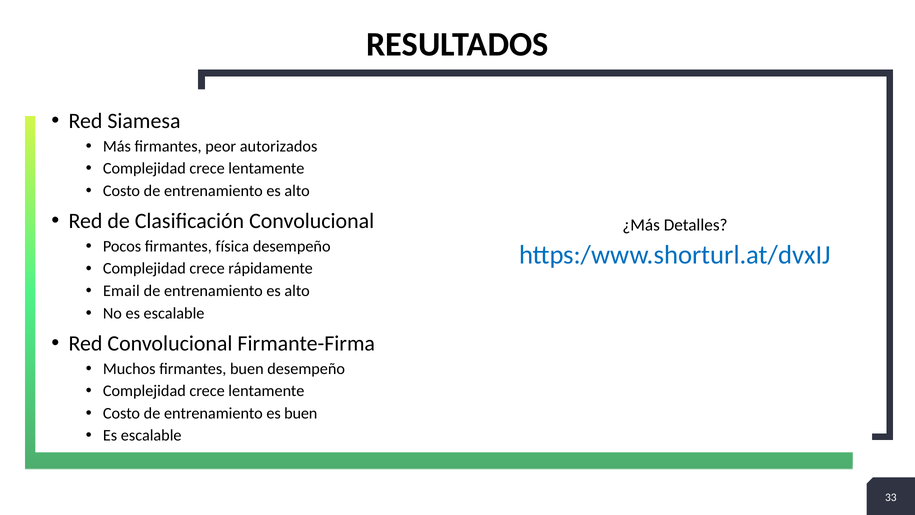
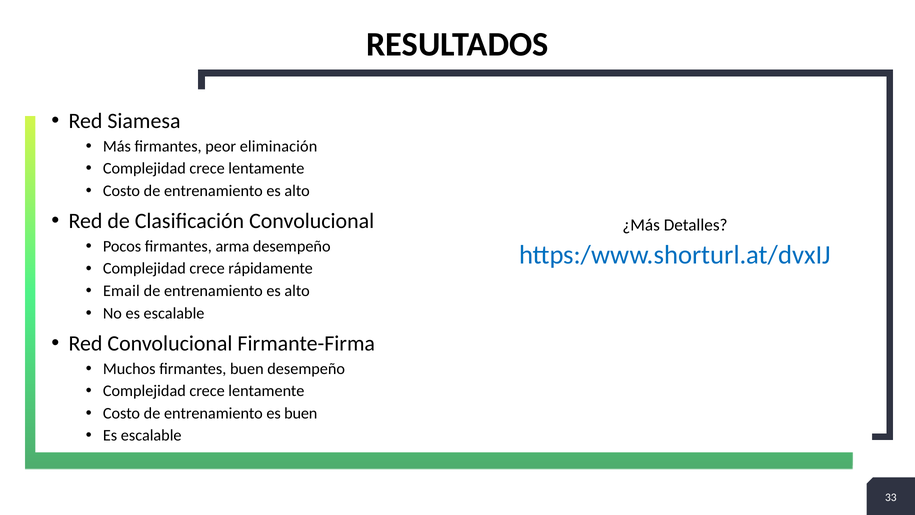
autorizados: autorizados -> eliminación
física: física -> arma
